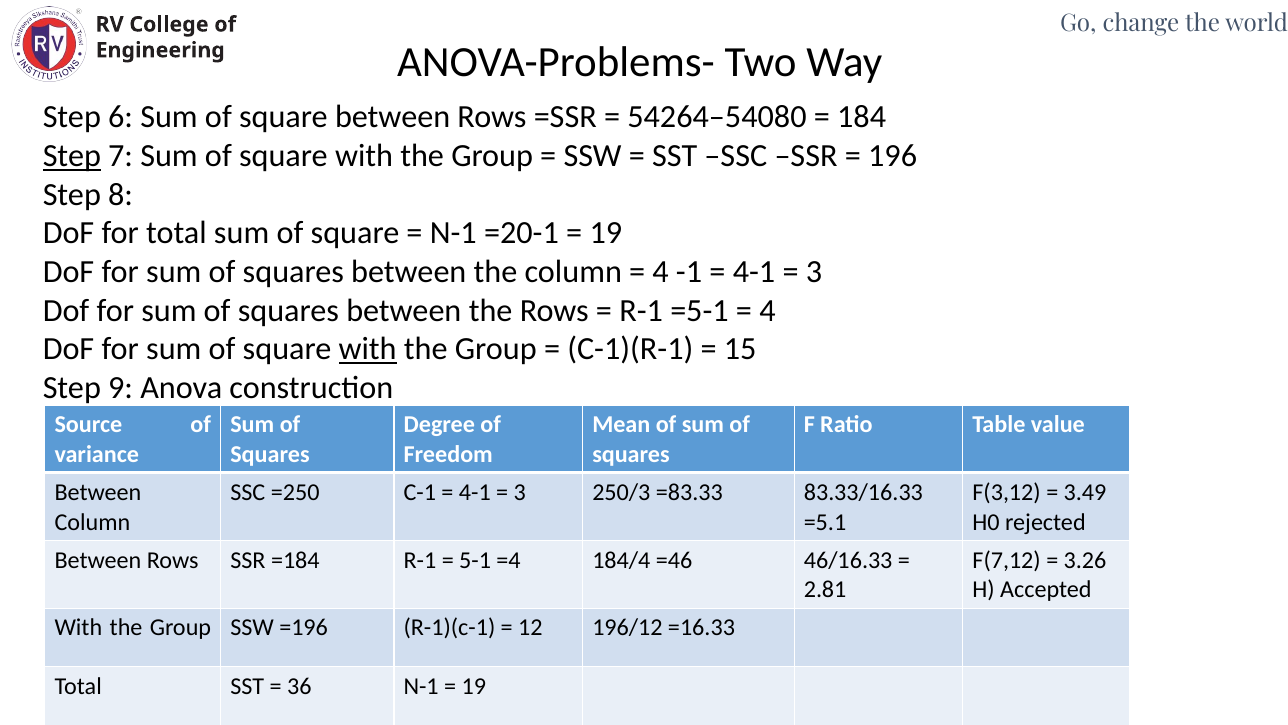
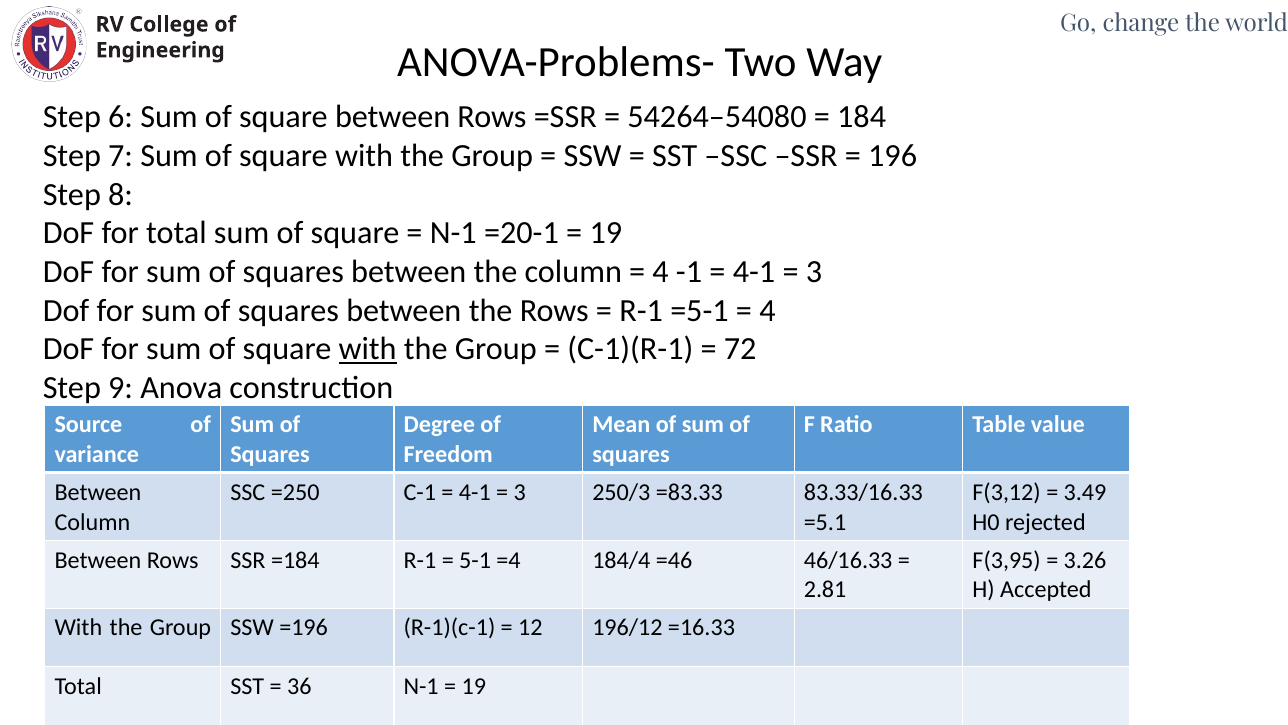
Step at (72, 156) underline: present -> none
15: 15 -> 72
F(7,12: F(7,12 -> F(3,95
